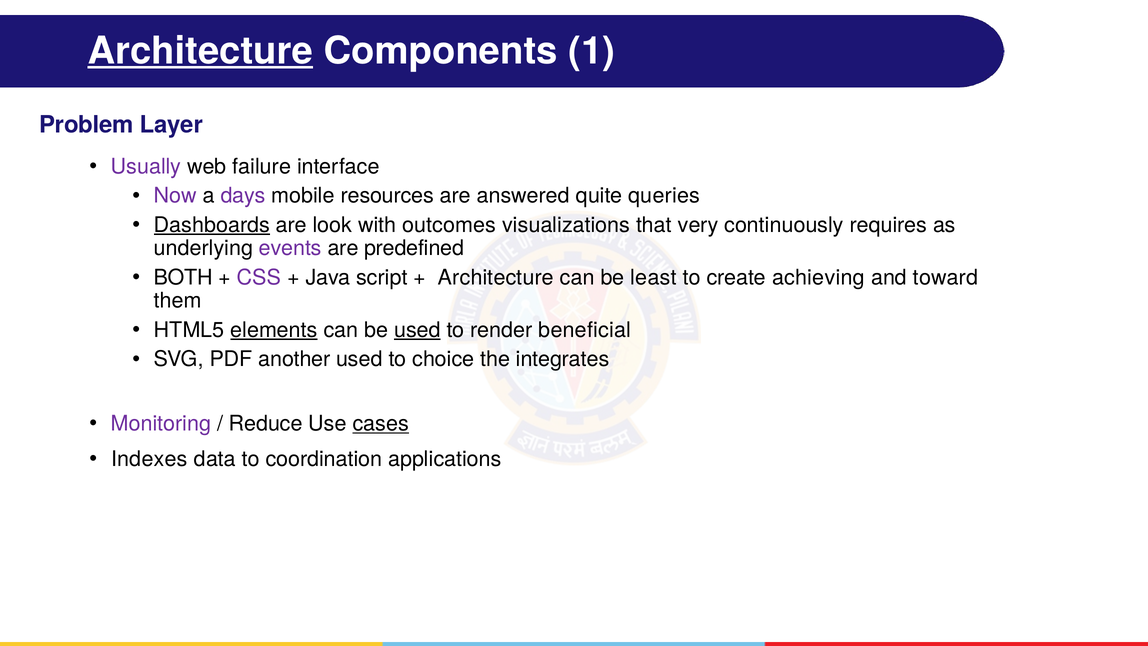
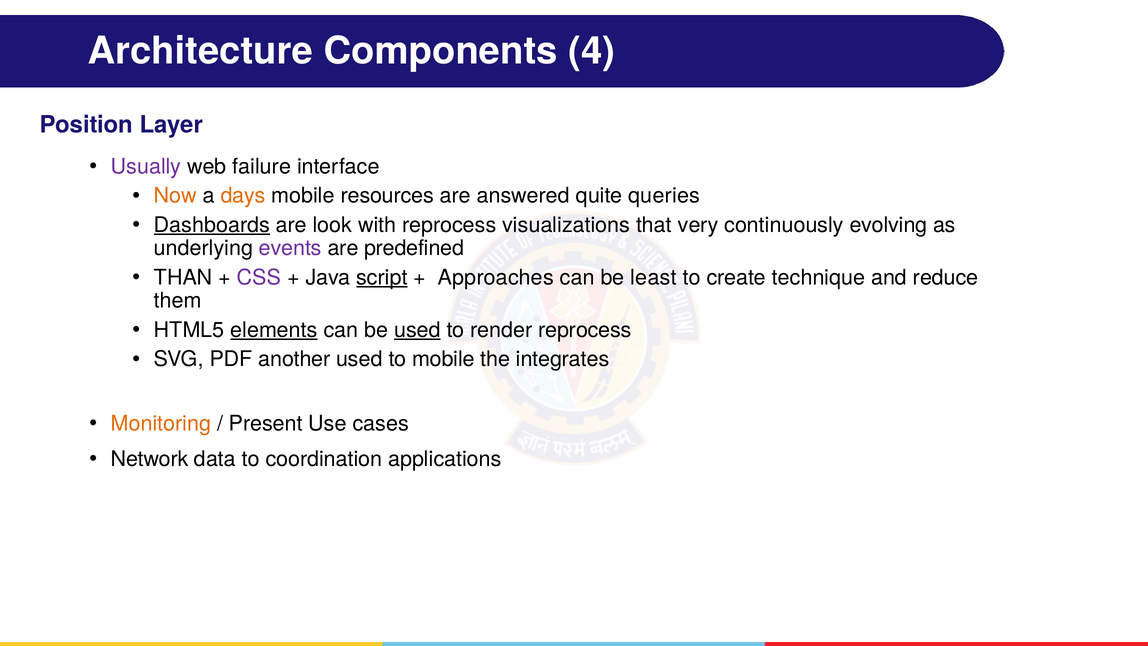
Architecture at (200, 51) underline: present -> none
1: 1 -> 4
Problem: Problem -> Position
Now colour: purple -> orange
days colour: purple -> orange
with outcomes: outcomes -> reprocess
requires: requires -> evolving
BOTH: BOTH -> THAN
script underline: none -> present
Architecture at (496, 277): Architecture -> Approaches
achieving: achieving -> technique
toward: toward -> reduce
render beneficial: beneficial -> reprocess
to choice: choice -> mobile
Monitoring colour: purple -> orange
Reduce: Reduce -> Present
cases underline: present -> none
Indexes: Indexes -> Network
